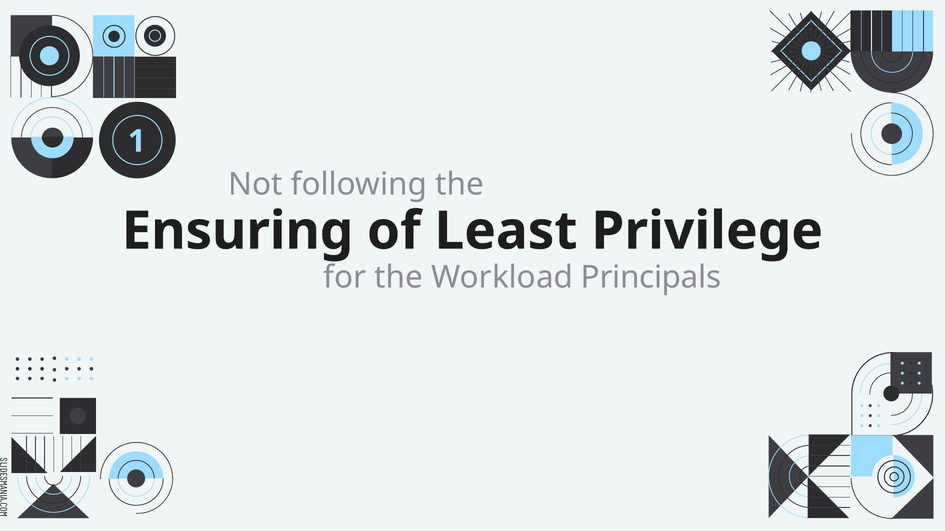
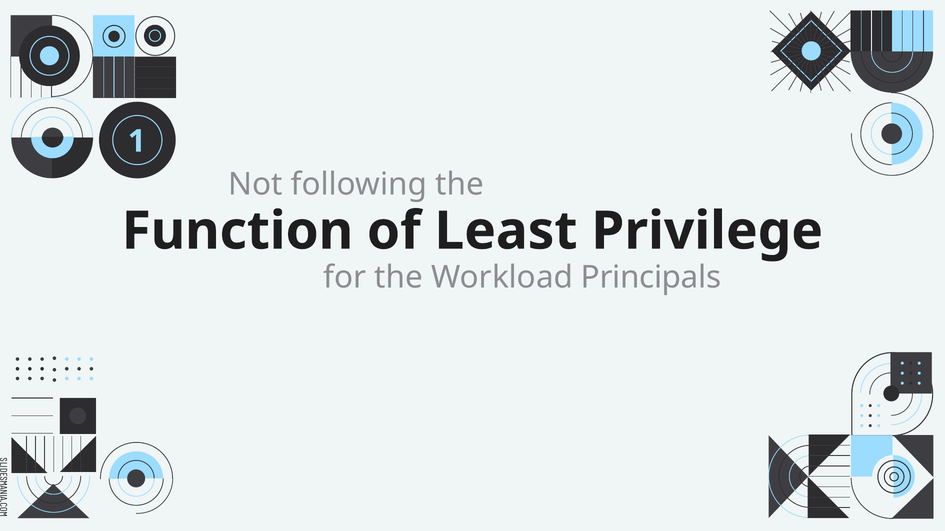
Ensuring: Ensuring -> Function
